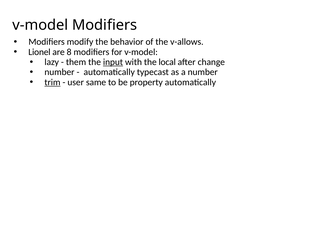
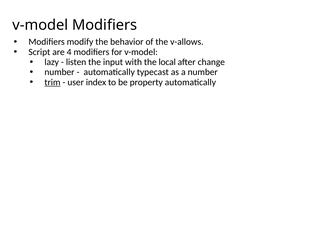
Lionel: Lionel -> Script
8: 8 -> 4
them: them -> listen
input underline: present -> none
same: same -> index
